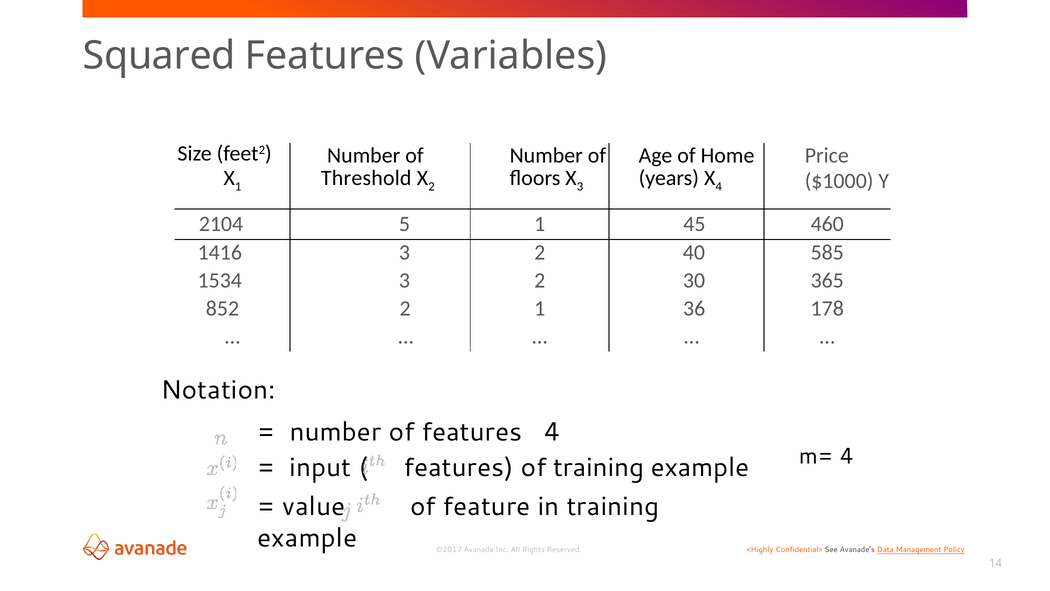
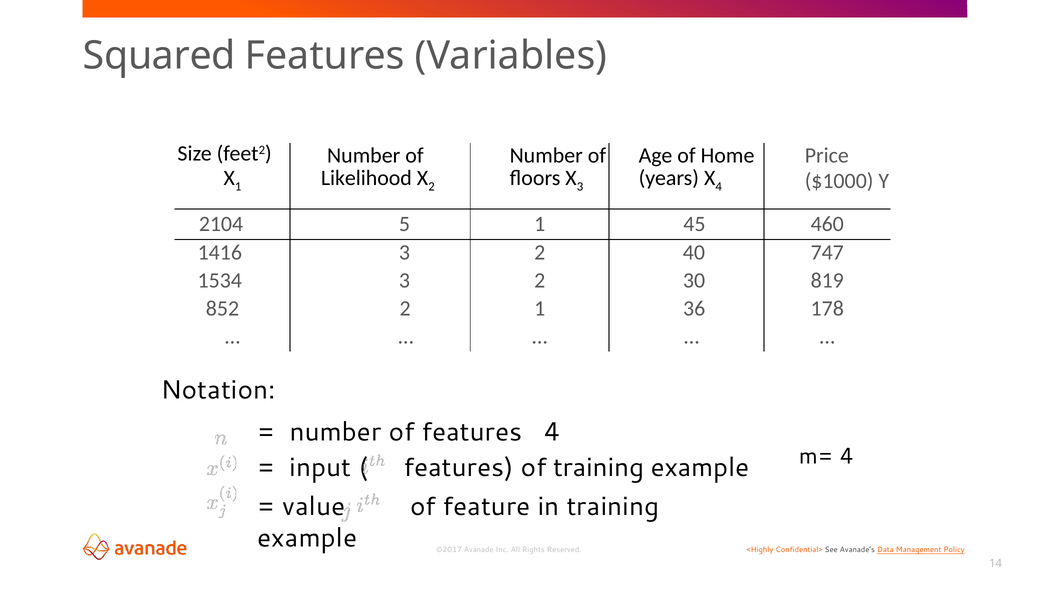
Threshold: Threshold -> Likelihood
585: 585 -> 747
365: 365 -> 819
